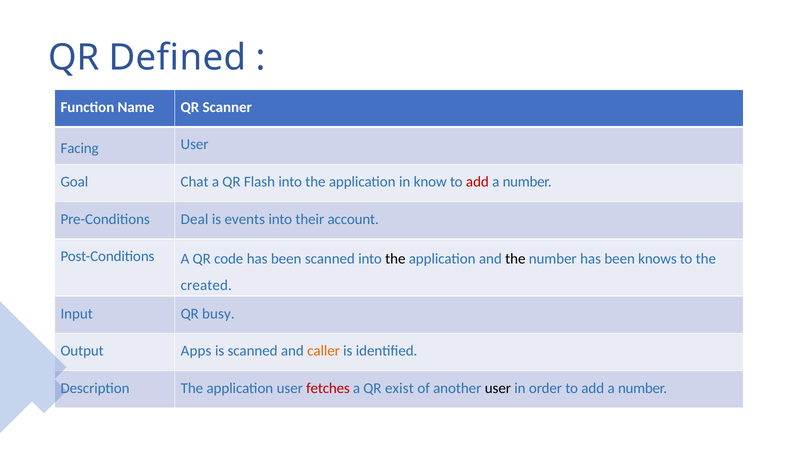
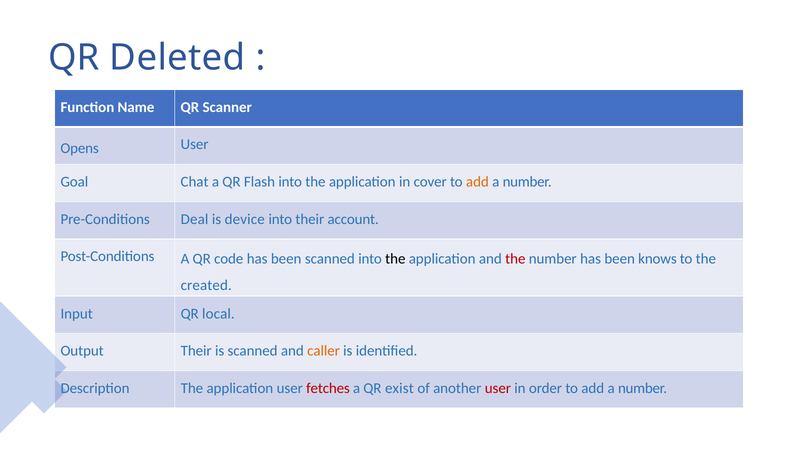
Defined: Defined -> Deleted
Facing: Facing -> Opens
know: know -> cover
add at (477, 182) colour: red -> orange
events: events -> device
the at (515, 259) colour: black -> red
busy: busy -> local
Apps at (196, 351): Apps -> Their
user at (498, 389) colour: black -> red
